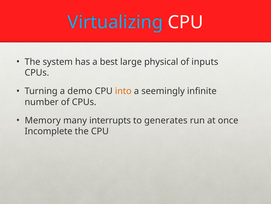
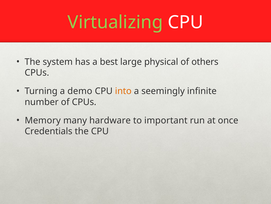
Virtualizing colour: light blue -> light green
inputs: inputs -> others
interrupts: interrupts -> hardware
generates: generates -> important
Incomplete: Incomplete -> Credentials
